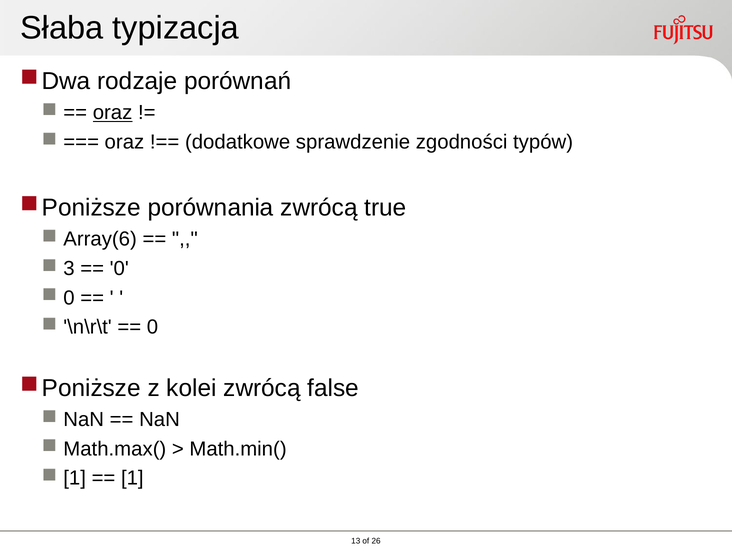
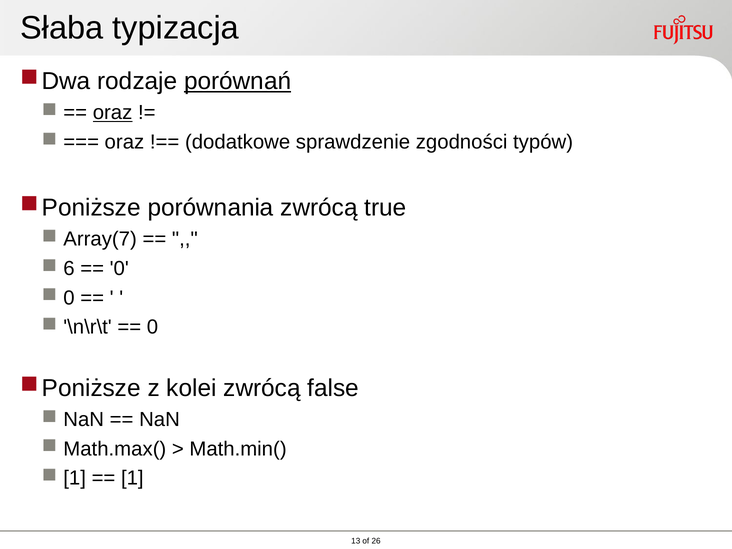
porównań underline: none -> present
Array(6: Array(6 -> Array(7
3: 3 -> 6
